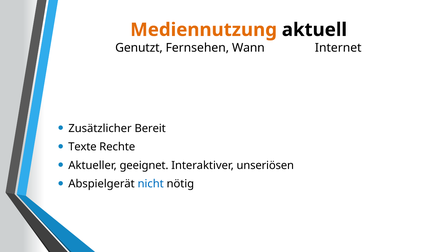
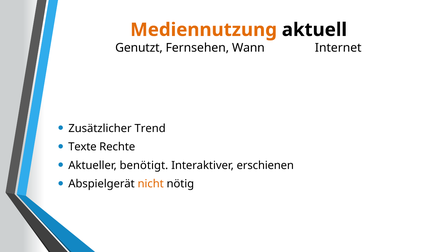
Bereit: Bereit -> Trend
geeignet: geeignet -> benötigt
unseriösen: unseriösen -> erschienen
nicht colour: blue -> orange
